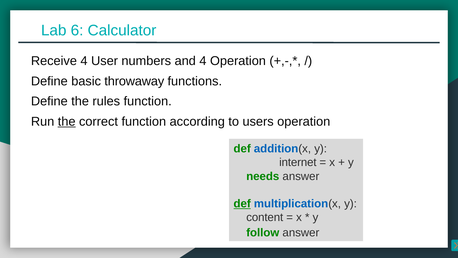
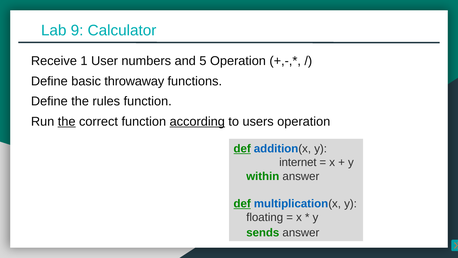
6: 6 -> 9
4 at (84, 61): 4 -> 1
and 4: 4 -> 5
according underline: none -> present
def at (242, 149) underline: none -> present
needs: needs -> within
content: content -> floating
follow: follow -> sends
